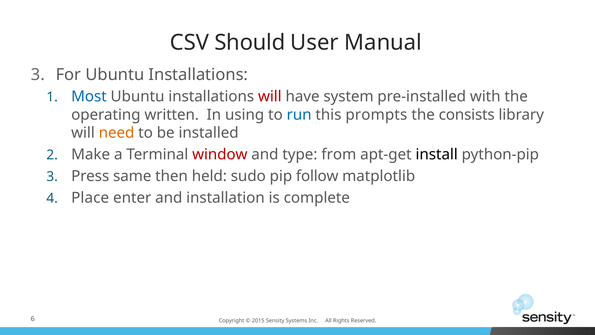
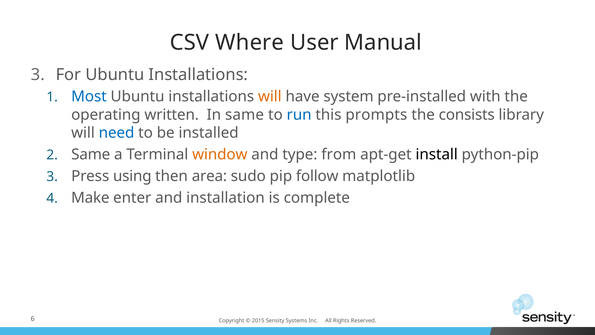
Should: Should -> Where
will at (270, 96) colour: red -> orange
In using: using -> same
need colour: orange -> blue
Make at (91, 154): Make -> Same
window colour: red -> orange
same: same -> using
held: held -> area
Place: Place -> Make
